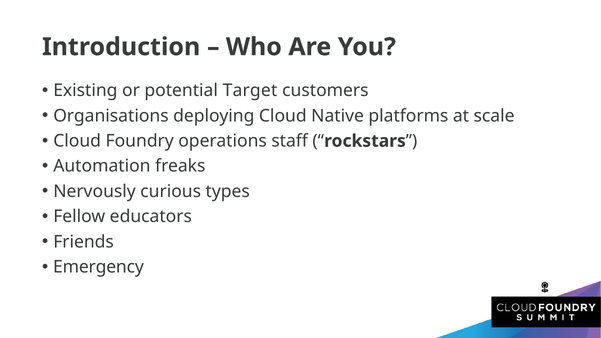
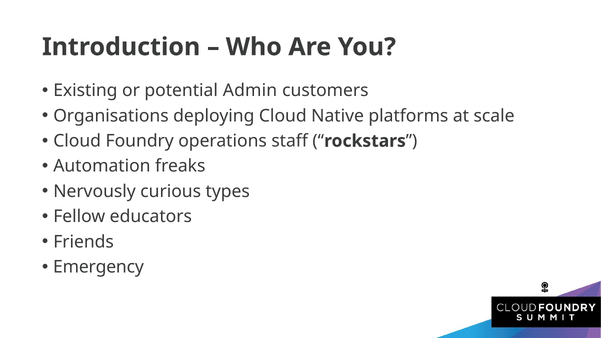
Target: Target -> Admin
